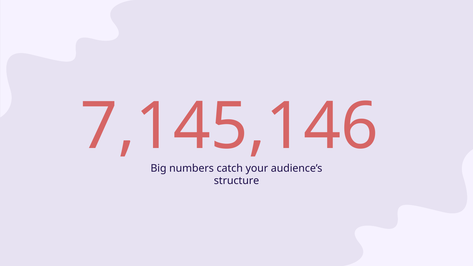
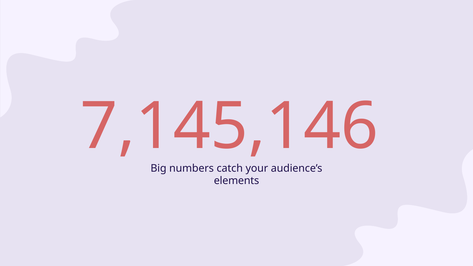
structure: structure -> elements
